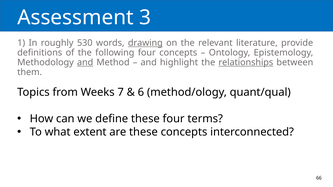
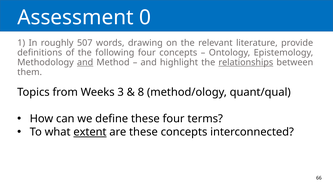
3: 3 -> 0
530: 530 -> 507
drawing underline: present -> none
7: 7 -> 3
6: 6 -> 8
extent underline: none -> present
